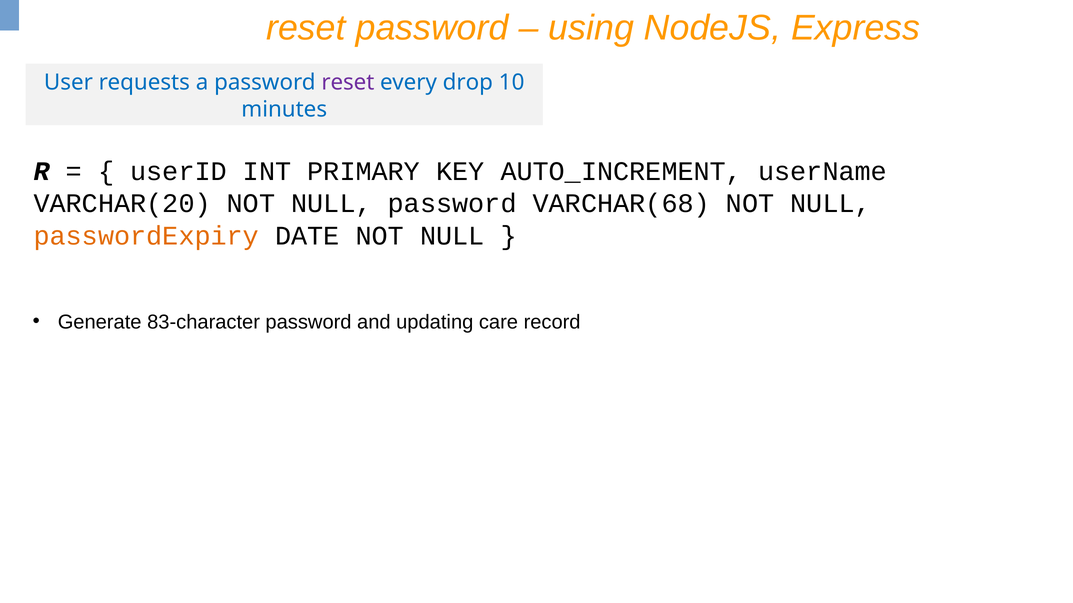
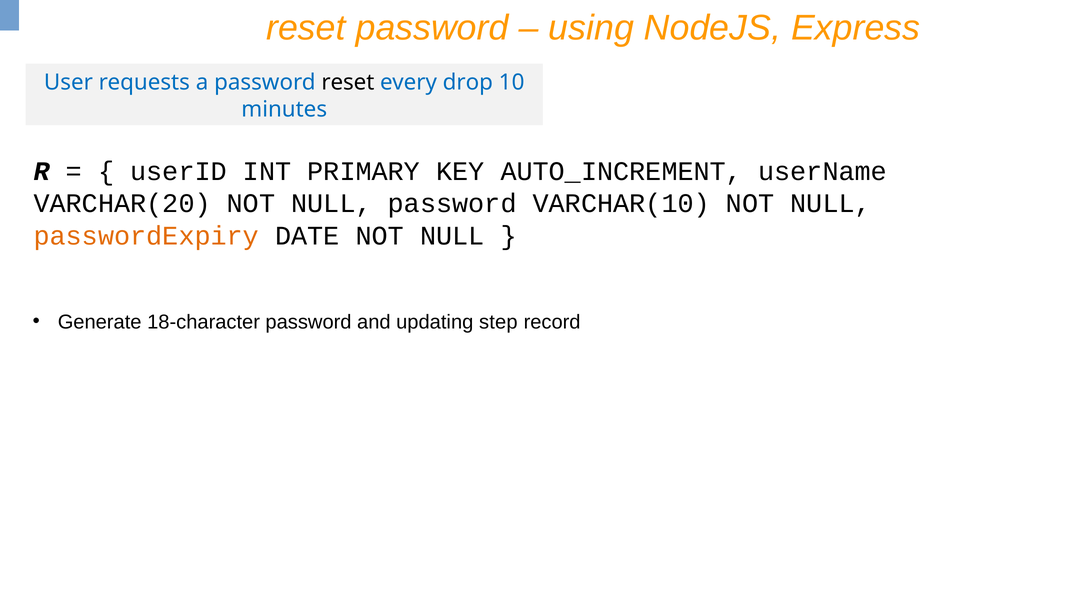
reset at (348, 83) colour: purple -> black
VARCHAR(68: VARCHAR(68 -> VARCHAR(10
83-character: 83-character -> 18-character
care: care -> step
